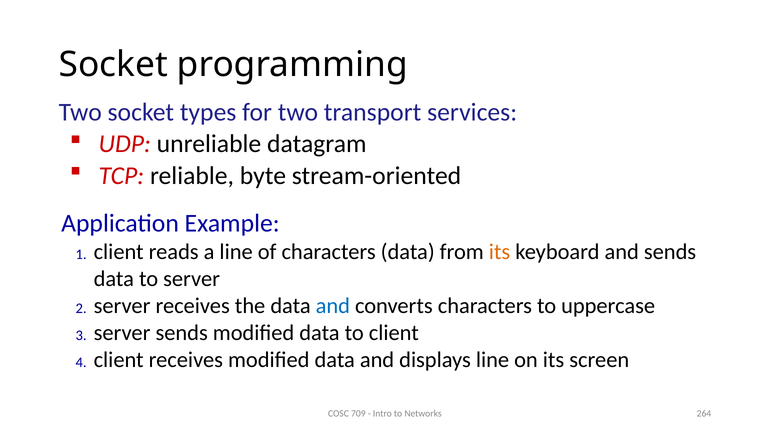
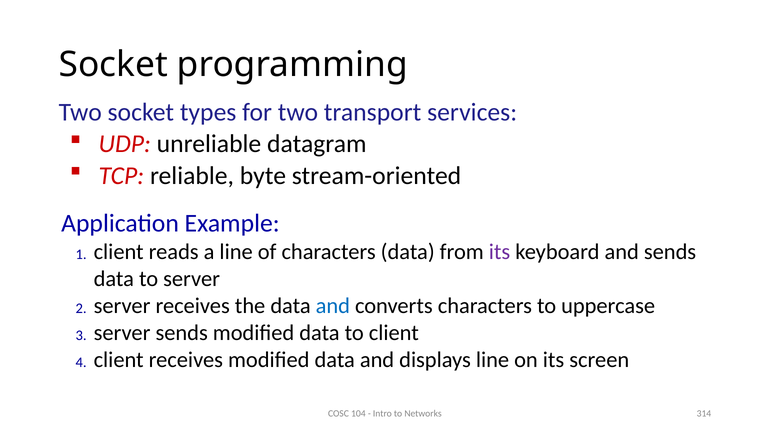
its at (500, 252) colour: orange -> purple
709: 709 -> 104
264: 264 -> 314
